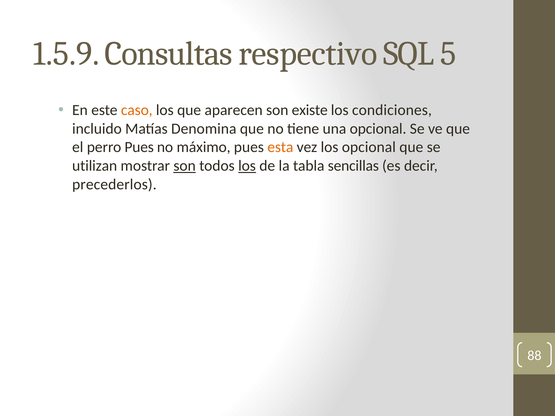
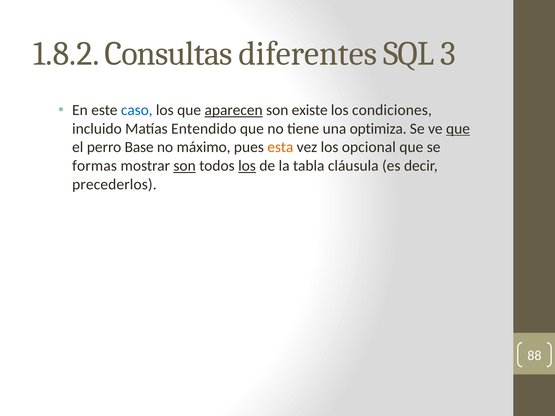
1.5.9: 1.5.9 -> 1.8.2
respectivo: respectivo -> diferentes
5: 5 -> 3
caso colour: orange -> blue
aparecen underline: none -> present
Denomina: Denomina -> Entendido
una opcional: opcional -> optimiza
que at (458, 129) underline: none -> present
perro Pues: Pues -> Base
utilizan: utilizan -> formas
sencillas: sencillas -> cláusula
